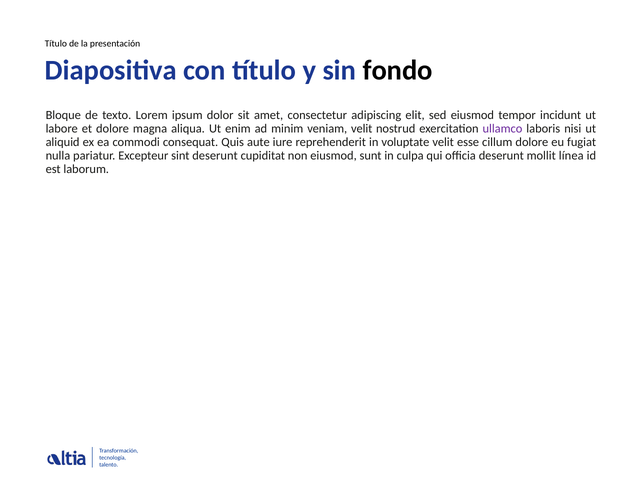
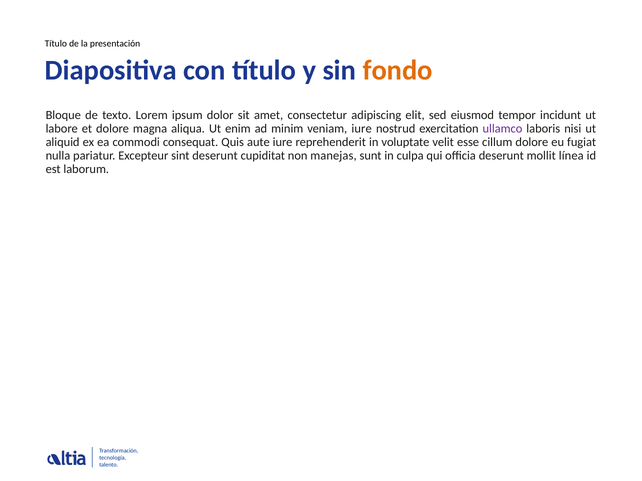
fondo colour: black -> orange
veniam velit: velit -> iure
non eiusmod: eiusmod -> manejas
